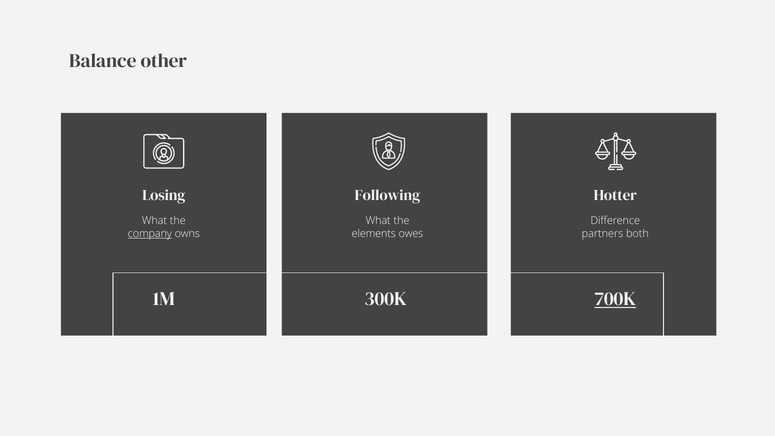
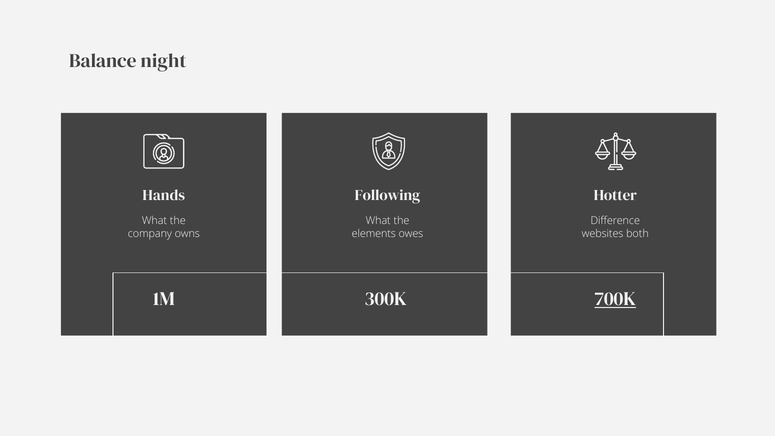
other: other -> night
Losing: Losing -> Hands
company underline: present -> none
partners: partners -> websites
